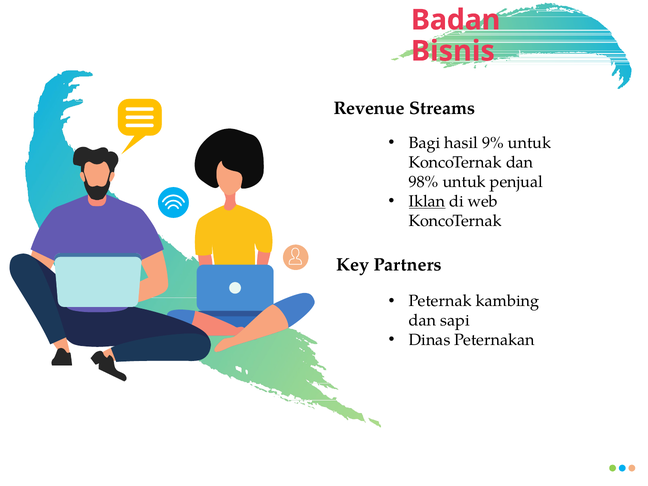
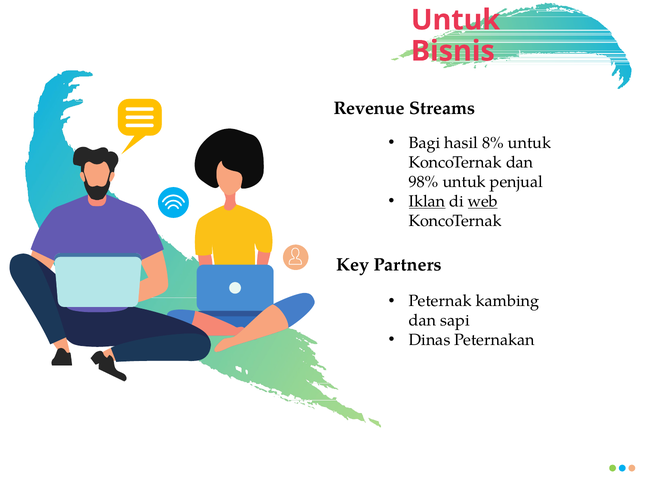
Badan at (456, 20): Badan -> Untuk
9%: 9% -> 8%
web underline: none -> present
